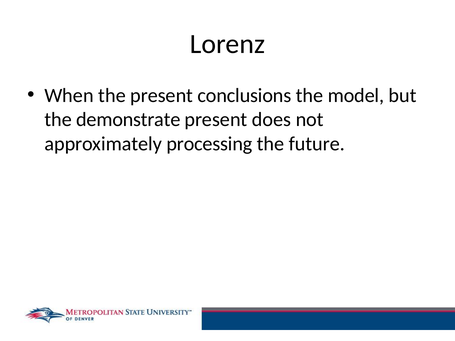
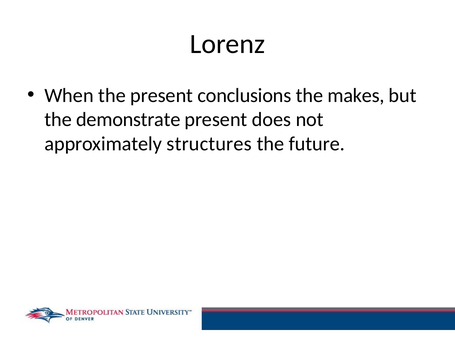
model: model -> makes
processing: processing -> structures
